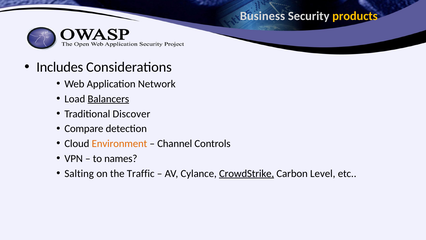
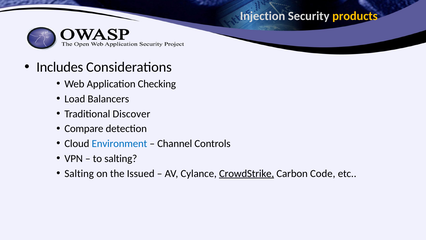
Business: Business -> Injection
Network: Network -> Checking
Balancers underline: present -> none
Environment colour: orange -> blue
to names: names -> salting
Traffic: Traffic -> Issued
Level: Level -> Code
